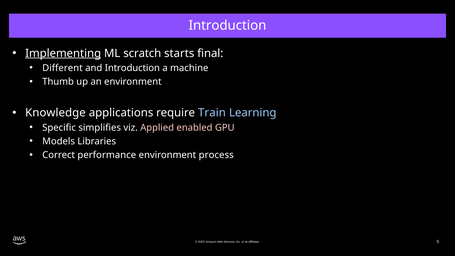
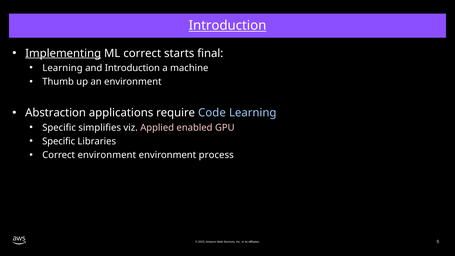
Introduction at (228, 26) underline: none -> present
ML scratch: scratch -> correct
Different at (62, 68): Different -> Learning
Knowledge: Knowledge -> Abstraction
Train: Train -> Code
Models at (59, 141): Models -> Specific
Correct performance: performance -> environment
